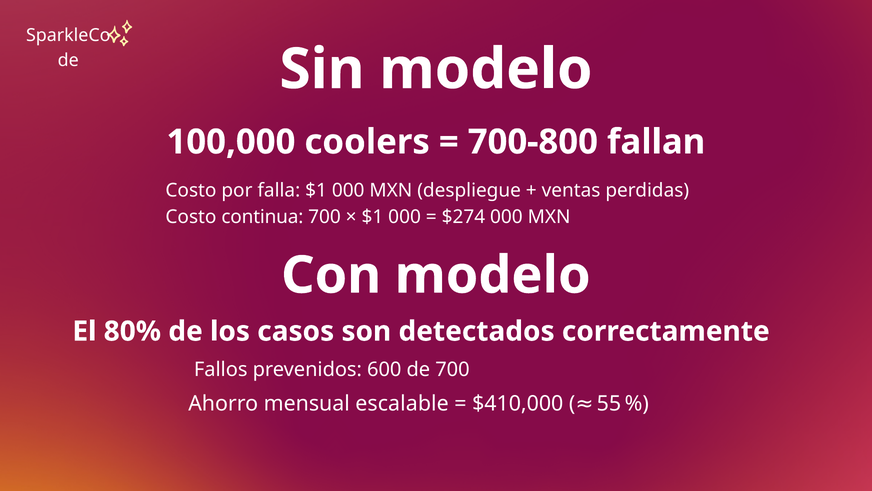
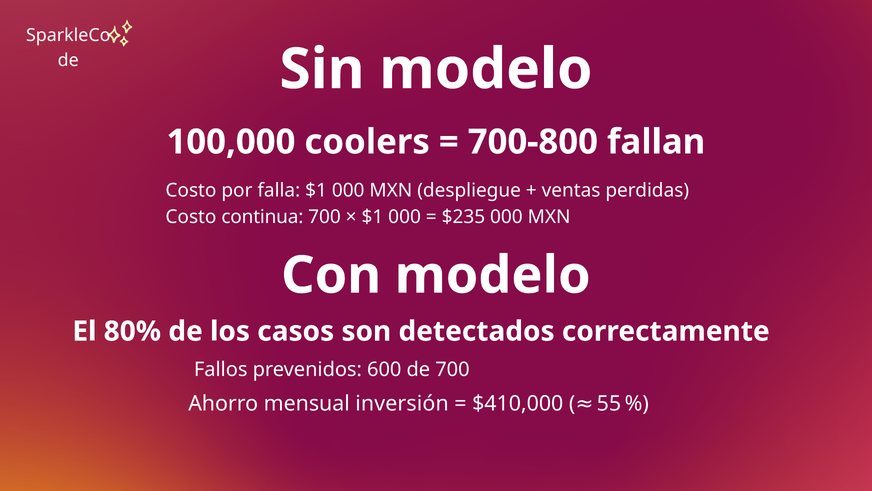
$274: $274 -> $235
escalable: escalable -> inversión
